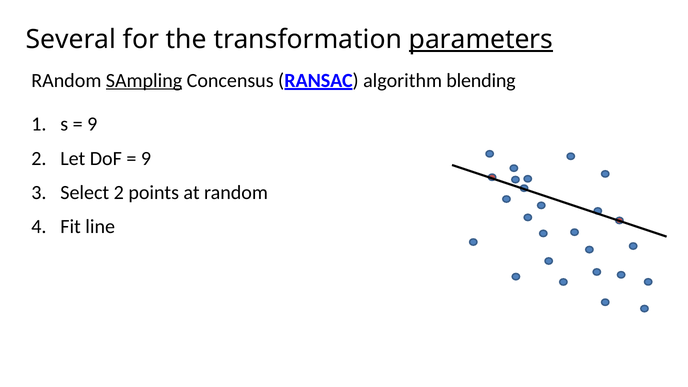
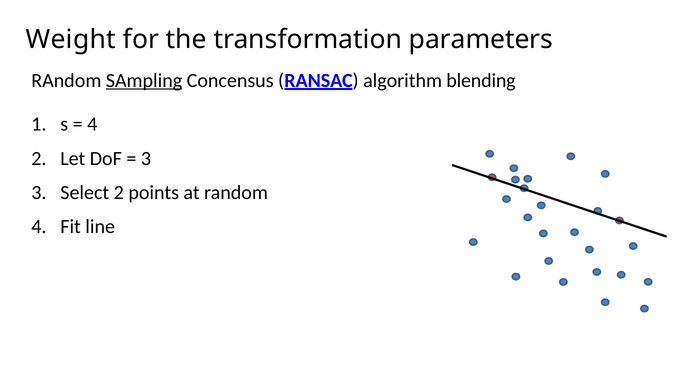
Several: Several -> Weight
parameters underline: present -> none
9 at (92, 124): 9 -> 4
9 at (146, 158): 9 -> 3
